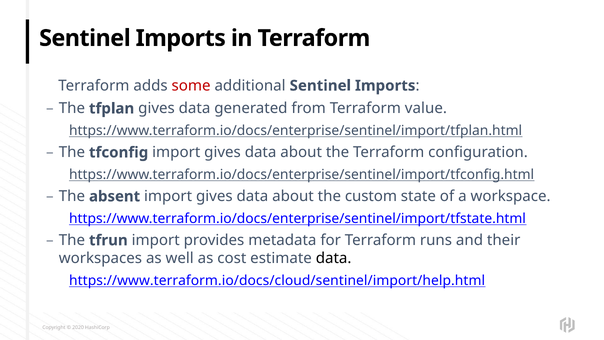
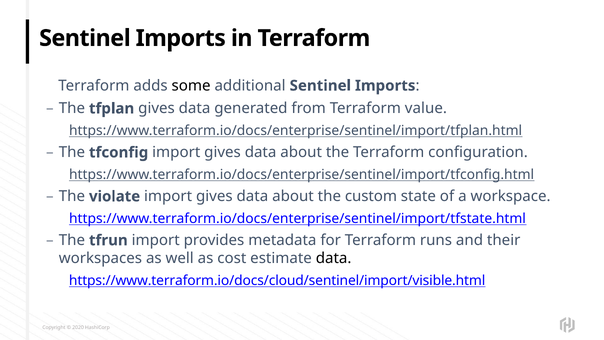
some colour: red -> black
absent: absent -> violate
https://www.terraform.io/docs/cloud/sentinel/import/help.html: https://www.terraform.io/docs/cloud/sentinel/import/help.html -> https://www.terraform.io/docs/cloud/sentinel/import/visible.html
